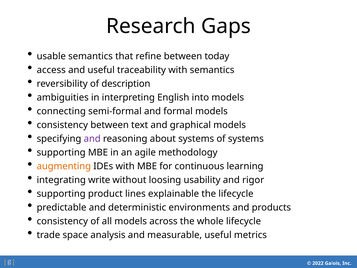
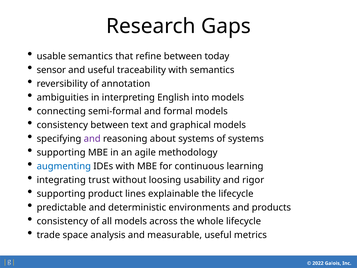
access: access -> sensor
description: description -> annotation
augmenting colour: orange -> blue
write: write -> trust
